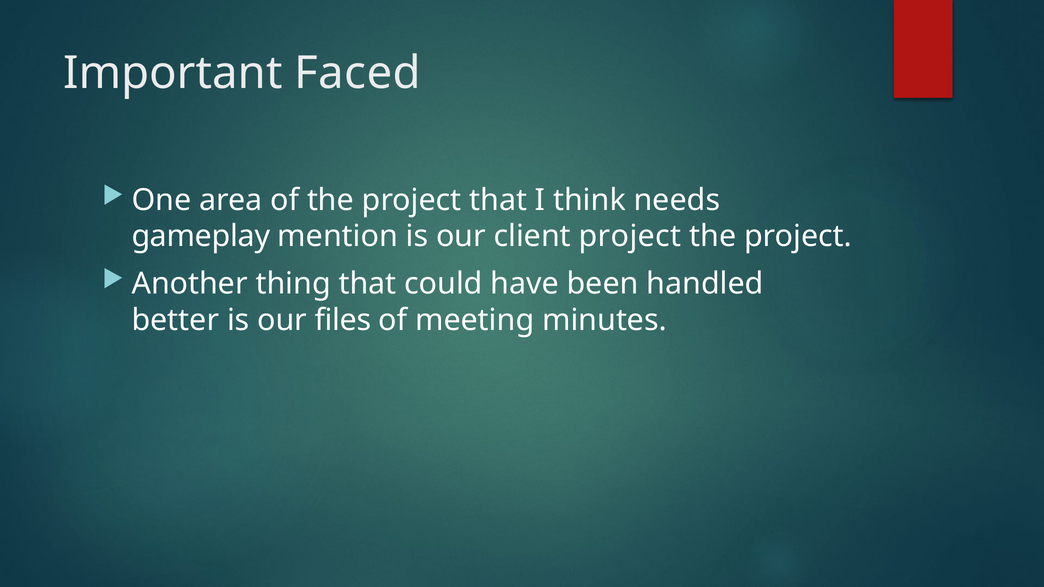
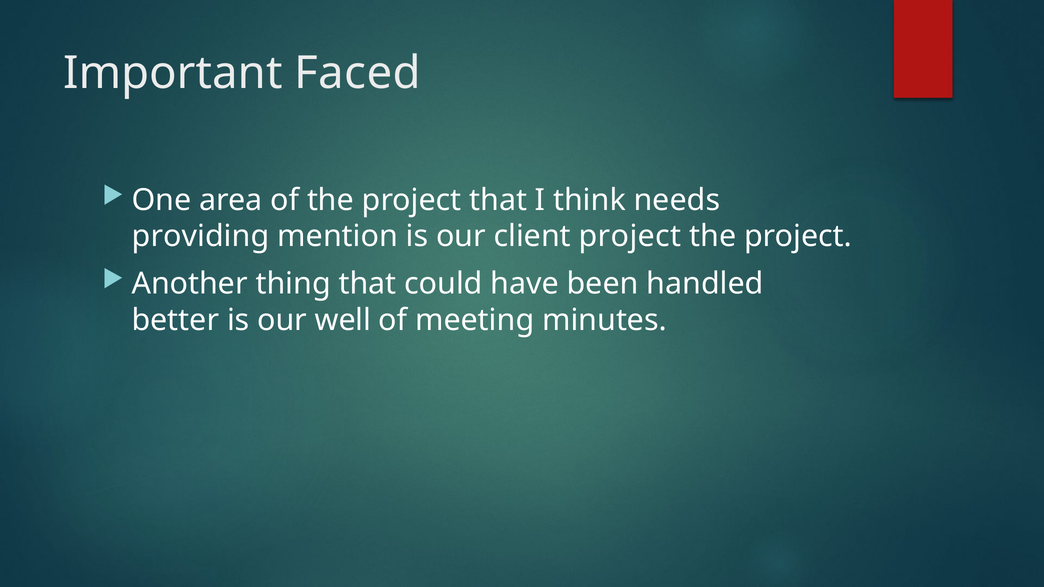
gameplay: gameplay -> providing
files: files -> well
